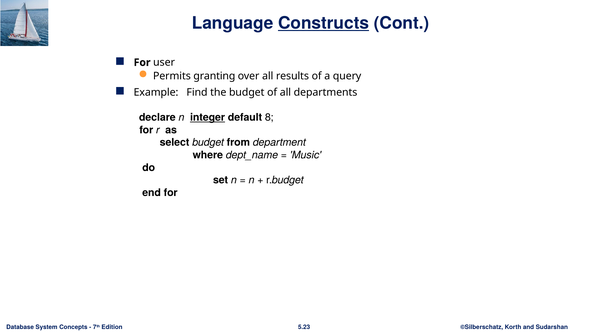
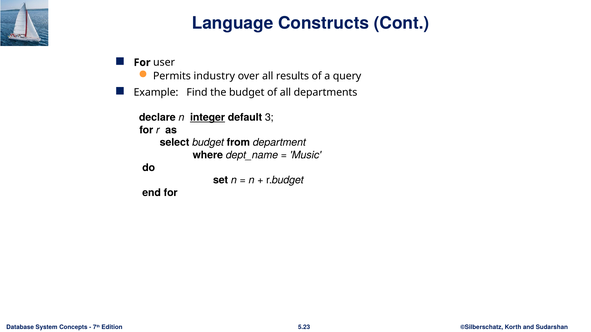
Constructs underline: present -> none
granting: granting -> industry
8: 8 -> 3
